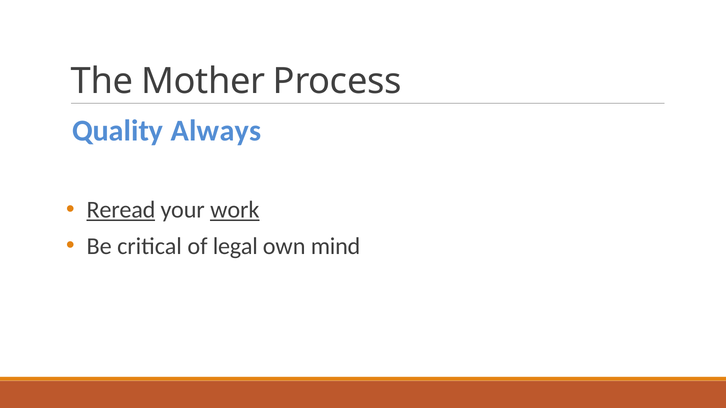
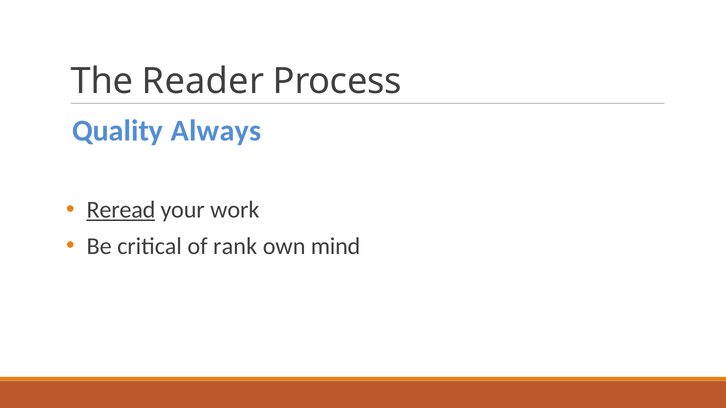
Mother: Mother -> Reader
work underline: present -> none
legal: legal -> rank
